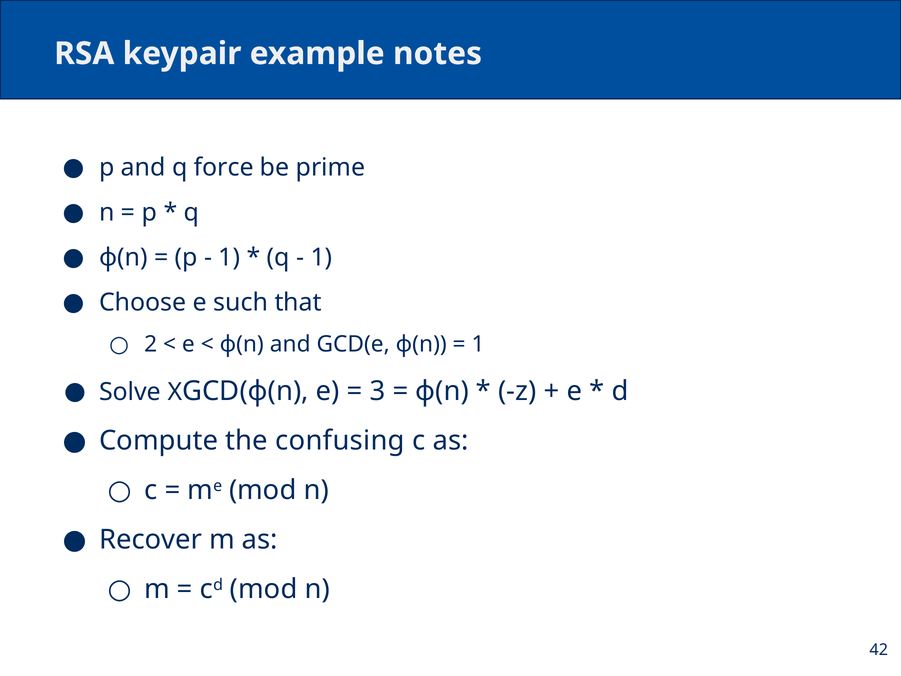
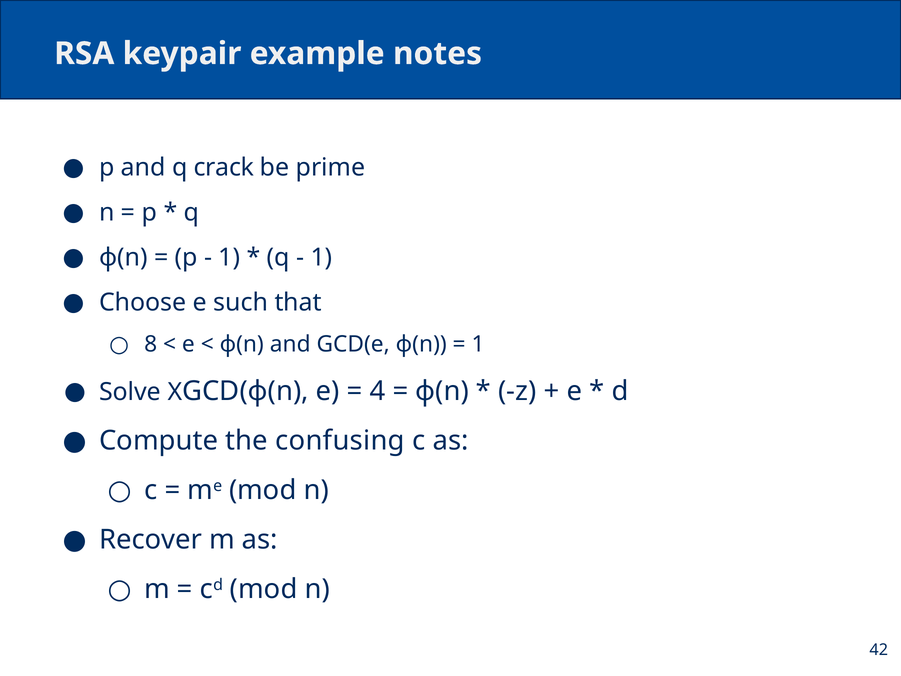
force: force -> crack
2: 2 -> 8
3: 3 -> 4
